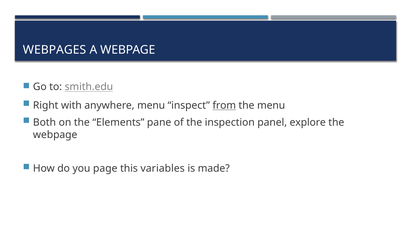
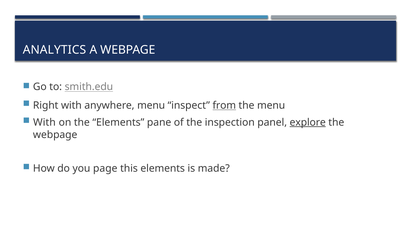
WEBPAGES: WEBPAGES -> ANALYTICS
Both at (44, 122): Both -> With
explore underline: none -> present
this variables: variables -> elements
